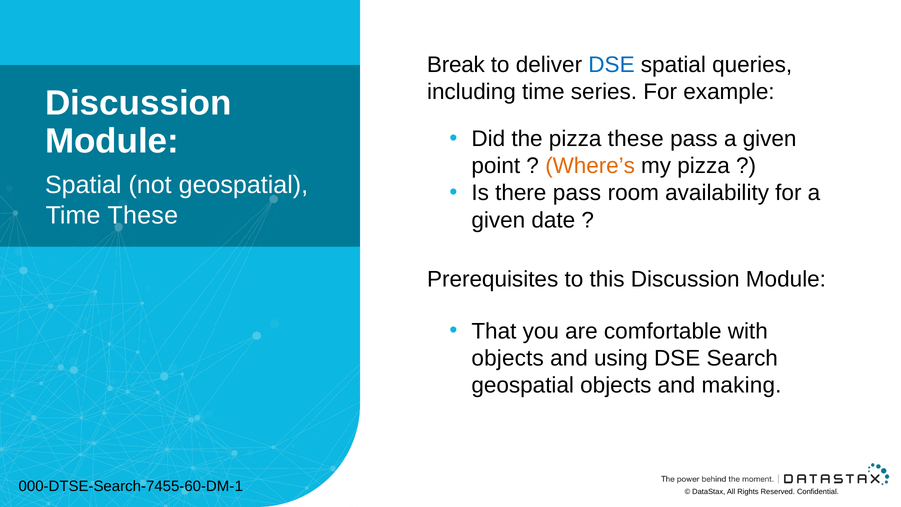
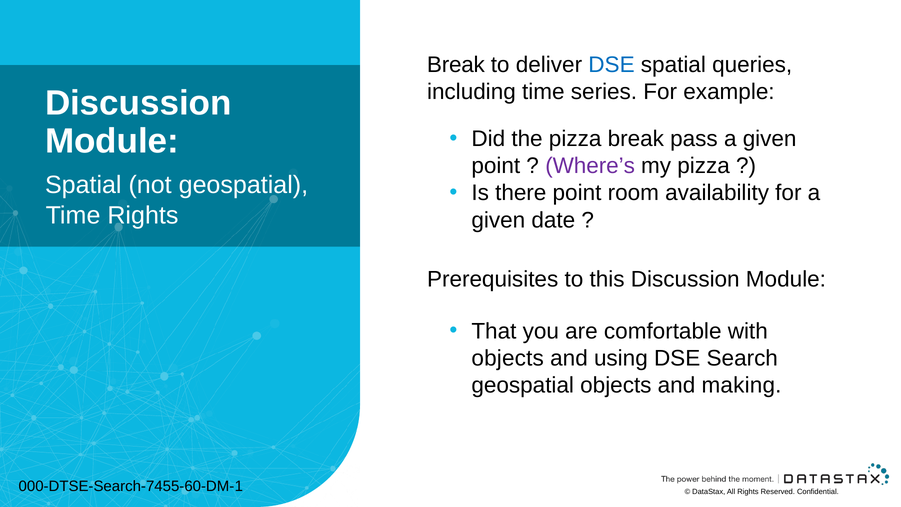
pizza these: these -> break
Where’s colour: orange -> purple
there pass: pass -> point
Time These: These -> Rights
